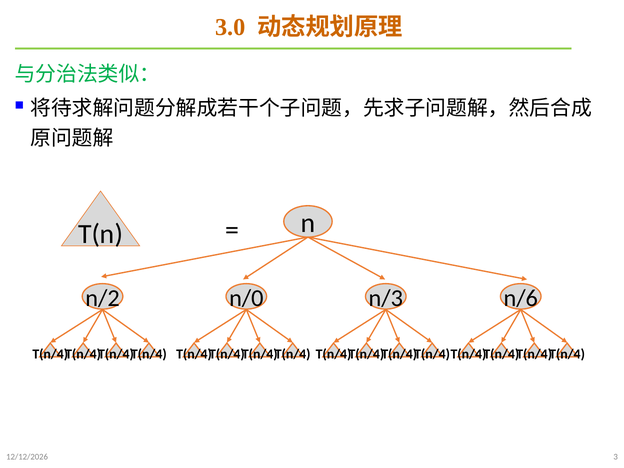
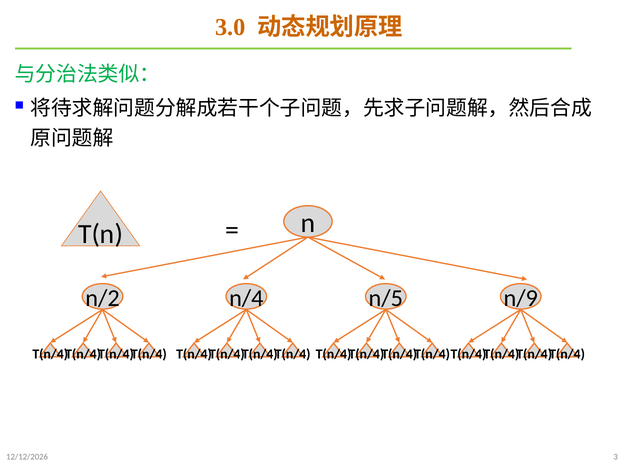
n/0: n/0 -> n/4
n/3: n/3 -> n/5
n/6: n/6 -> n/9
